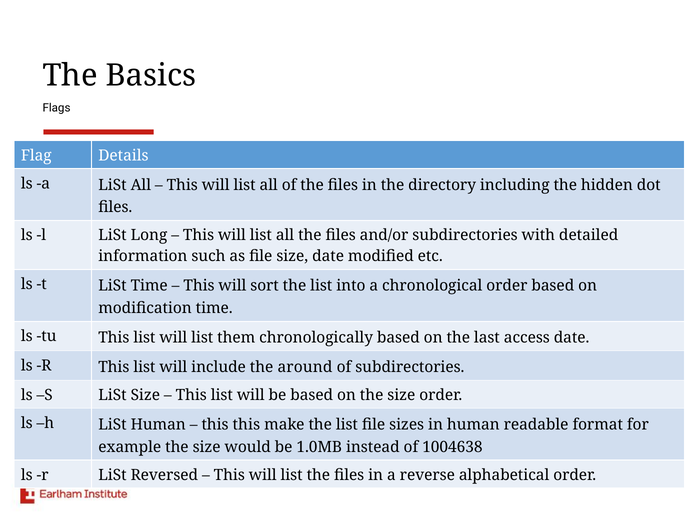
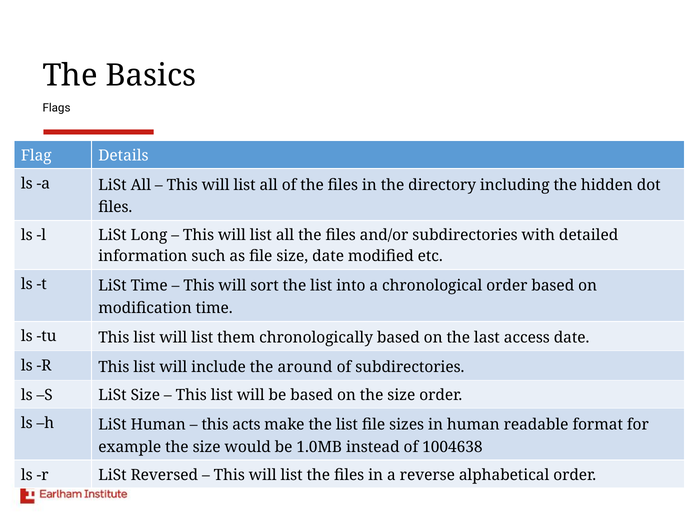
this this: this -> acts
